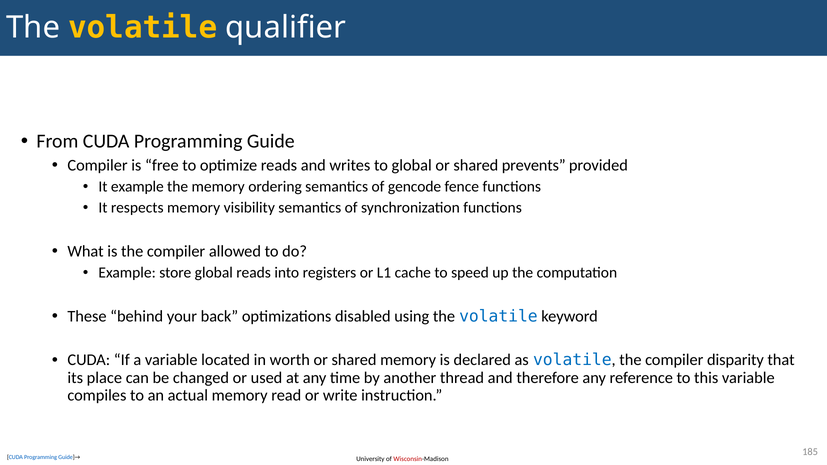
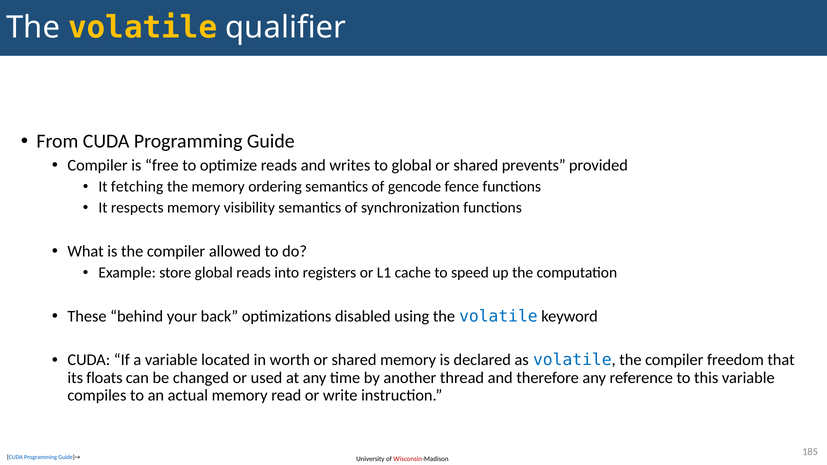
It example: example -> fetching
disparity: disparity -> freedom
place: place -> floats
